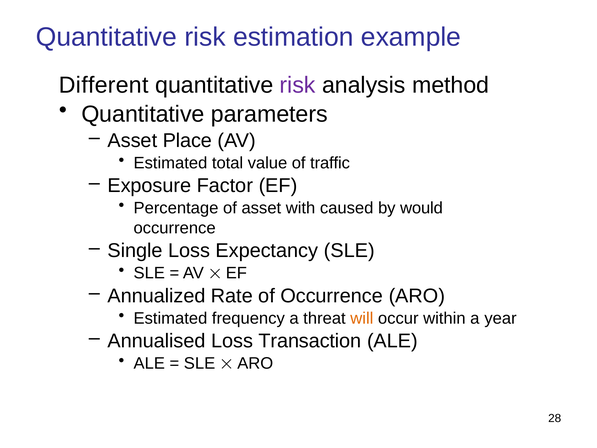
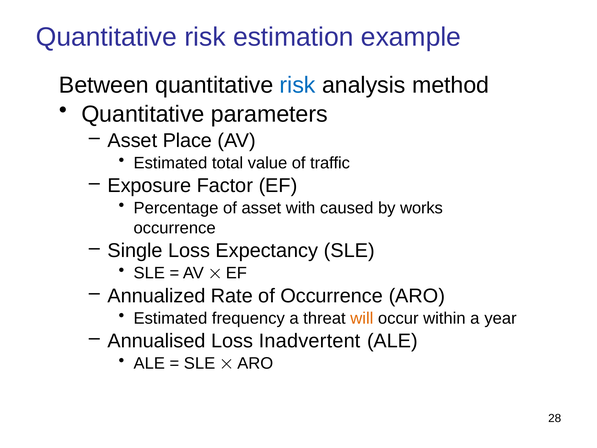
Different: Different -> Between
risk at (298, 85) colour: purple -> blue
would: would -> works
Transaction: Transaction -> Inadvertent
